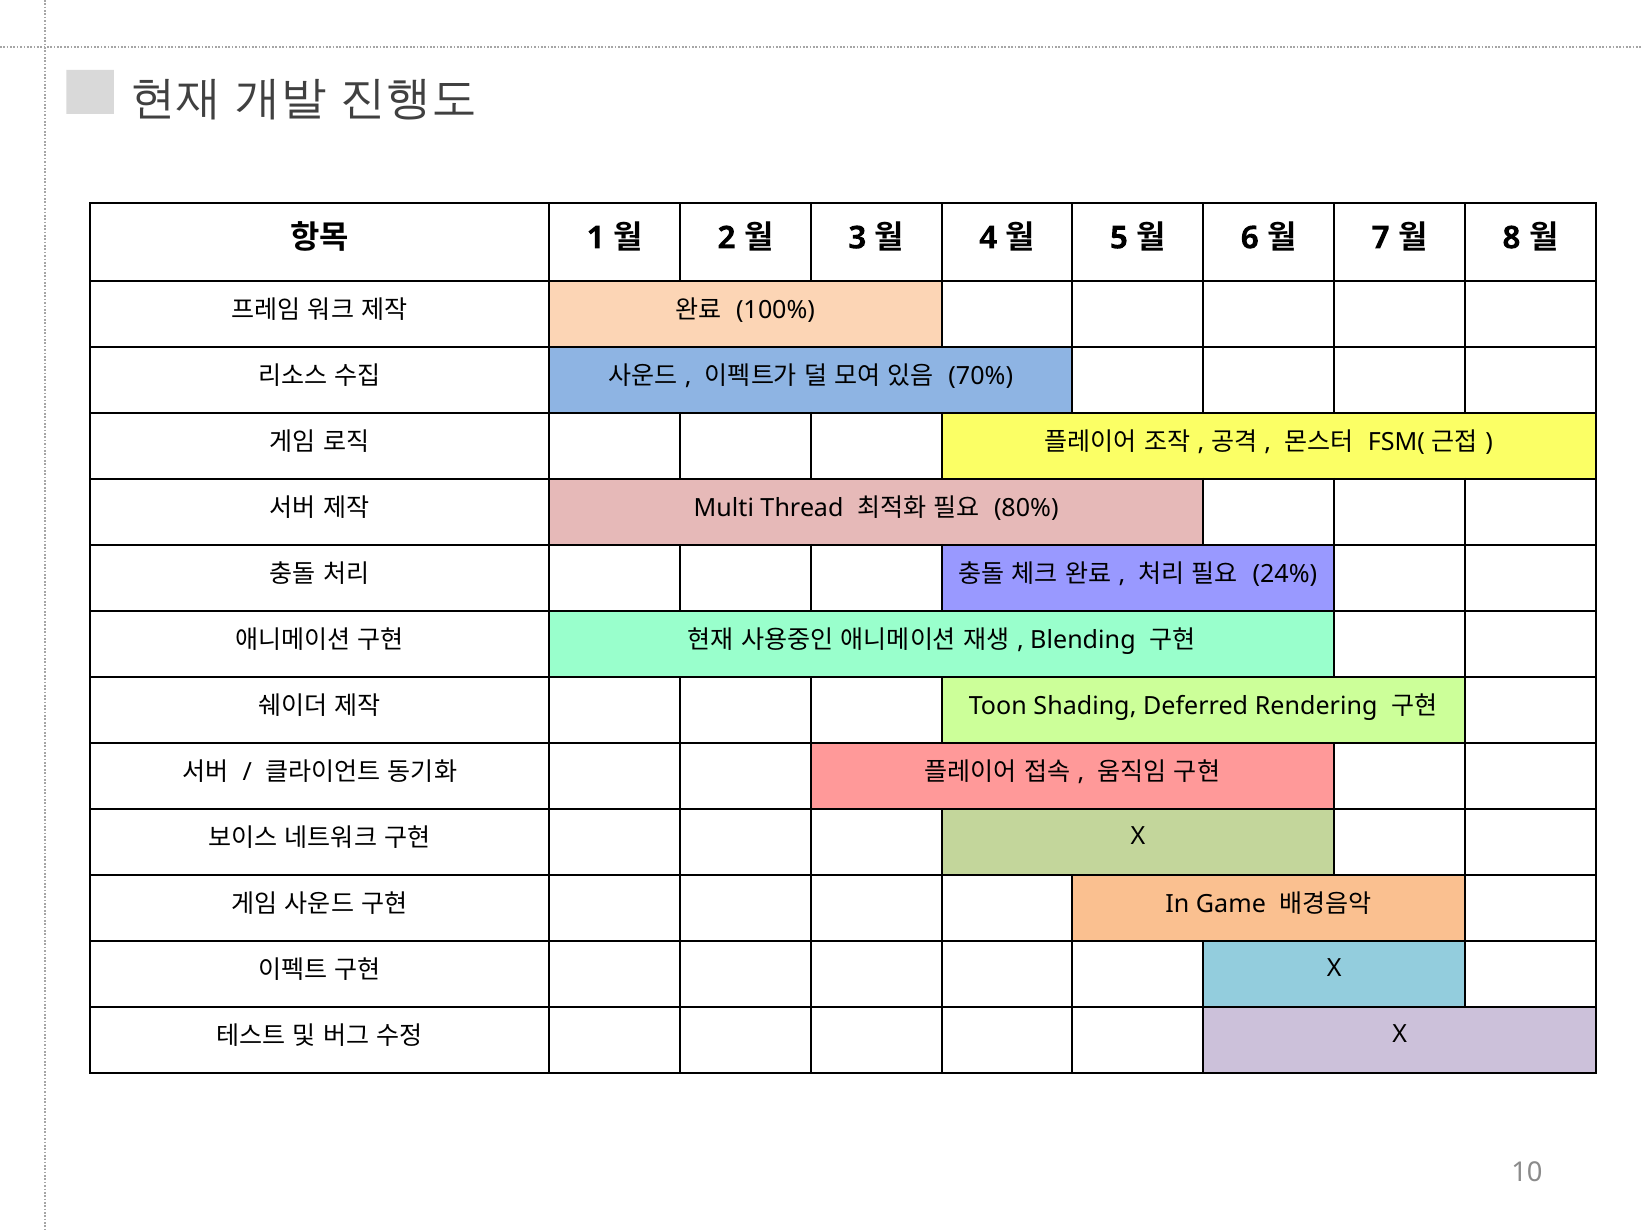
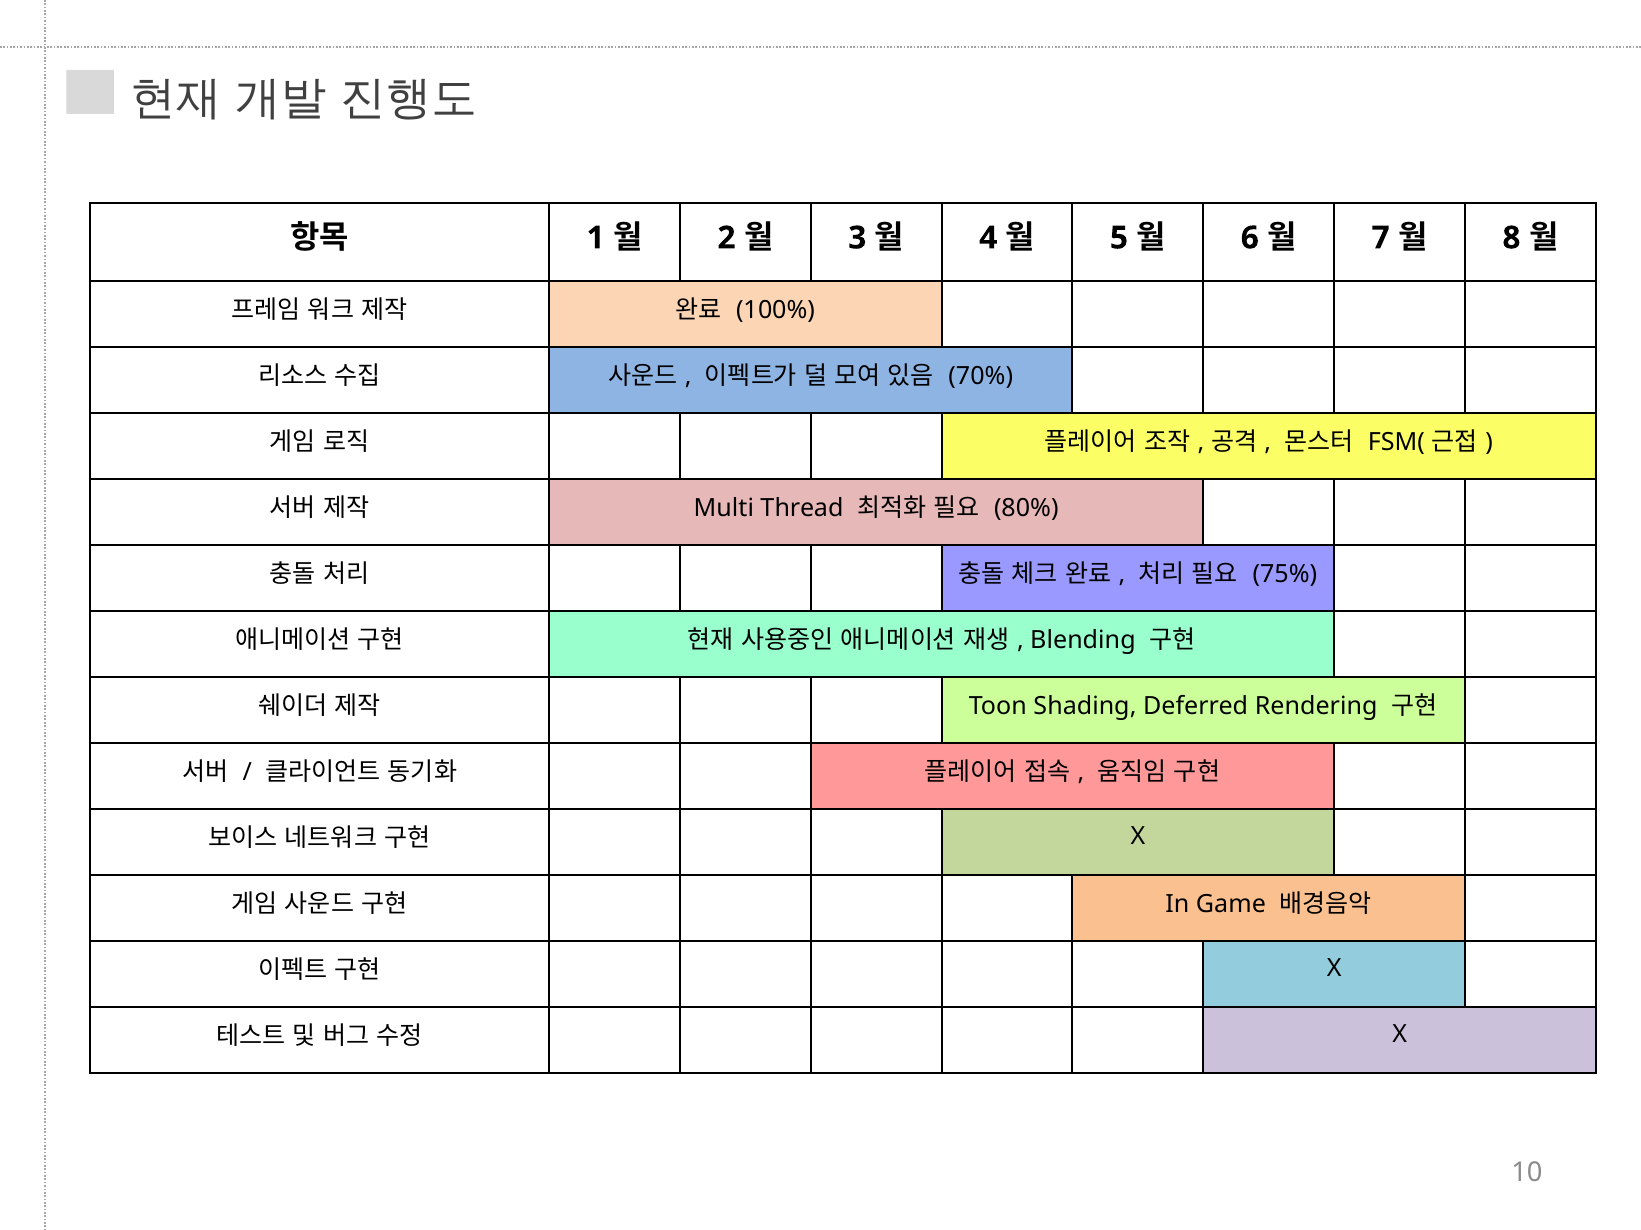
24%: 24% -> 75%
